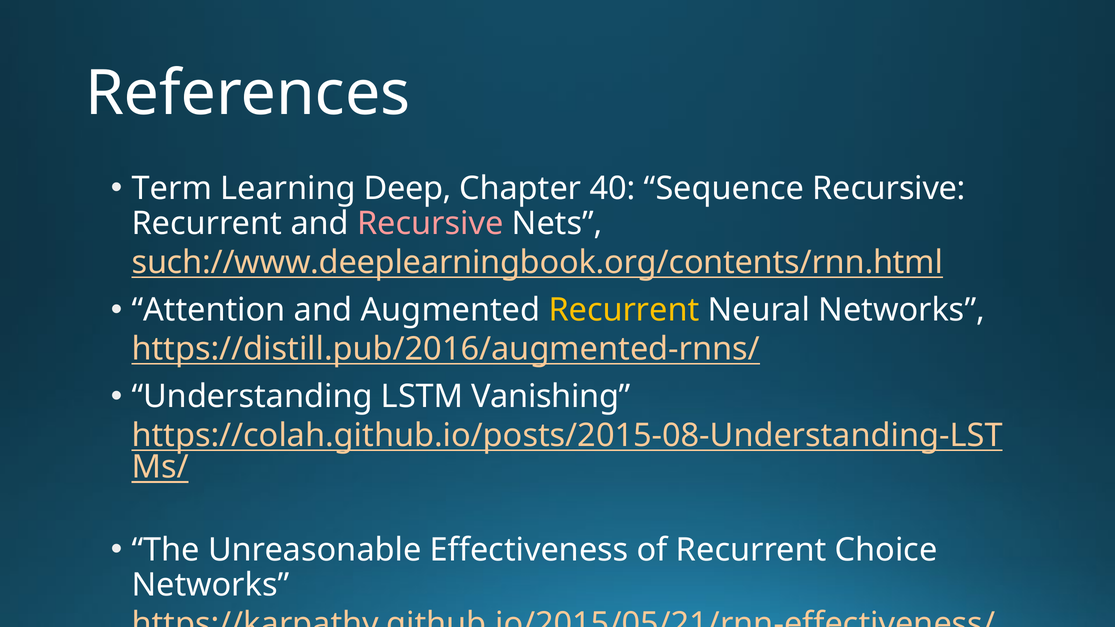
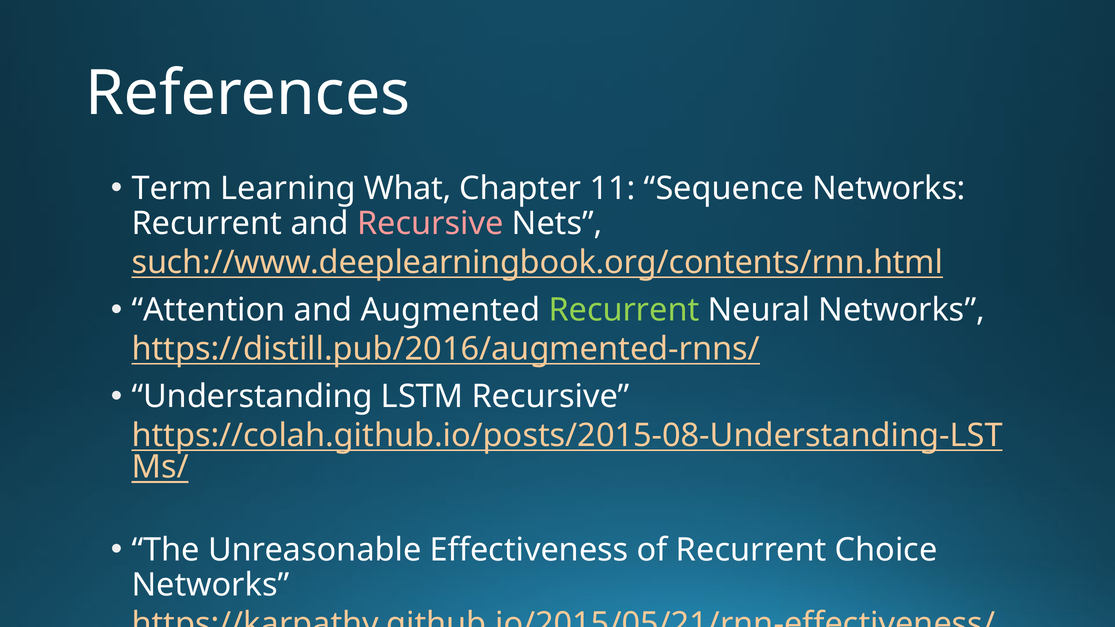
Deep: Deep -> What
40: 40 -> 11
Sequence Recursive: Recursive -> Networks
Recurrent at (624, 310) colour: yellow -> light green
LSTM Vanishing: Vanishing -> Recursive
